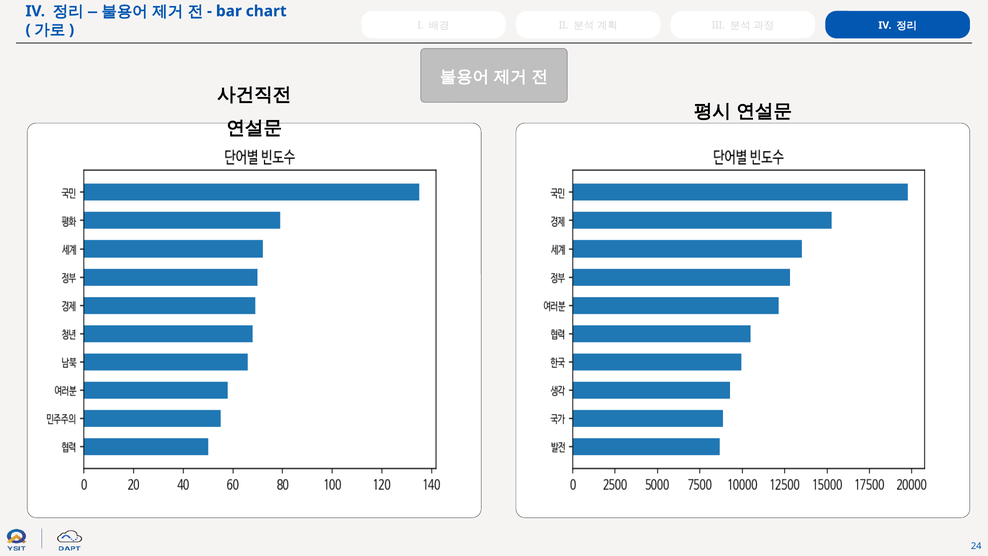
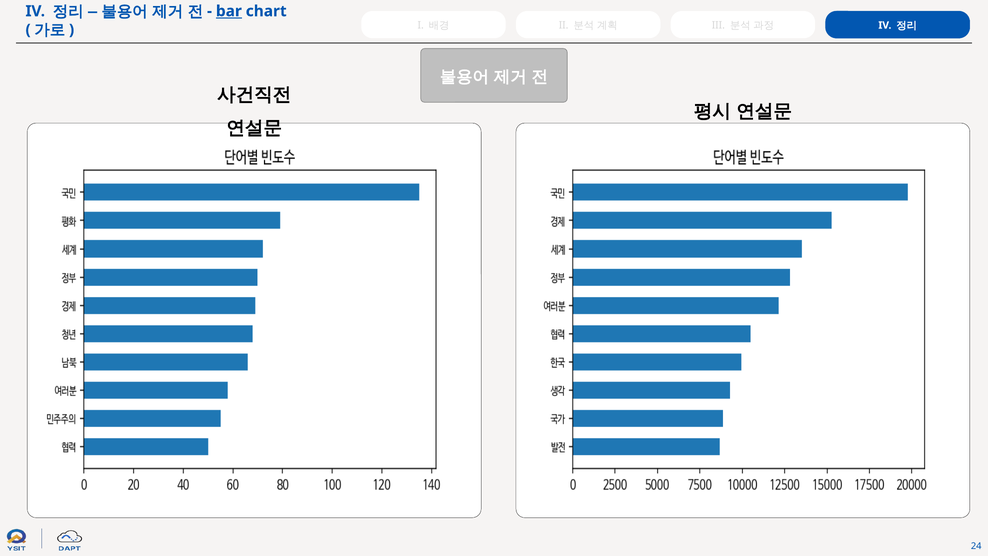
bar underline: none -> present
